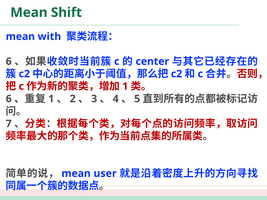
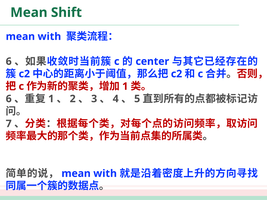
user at (105, 174): user -> with
